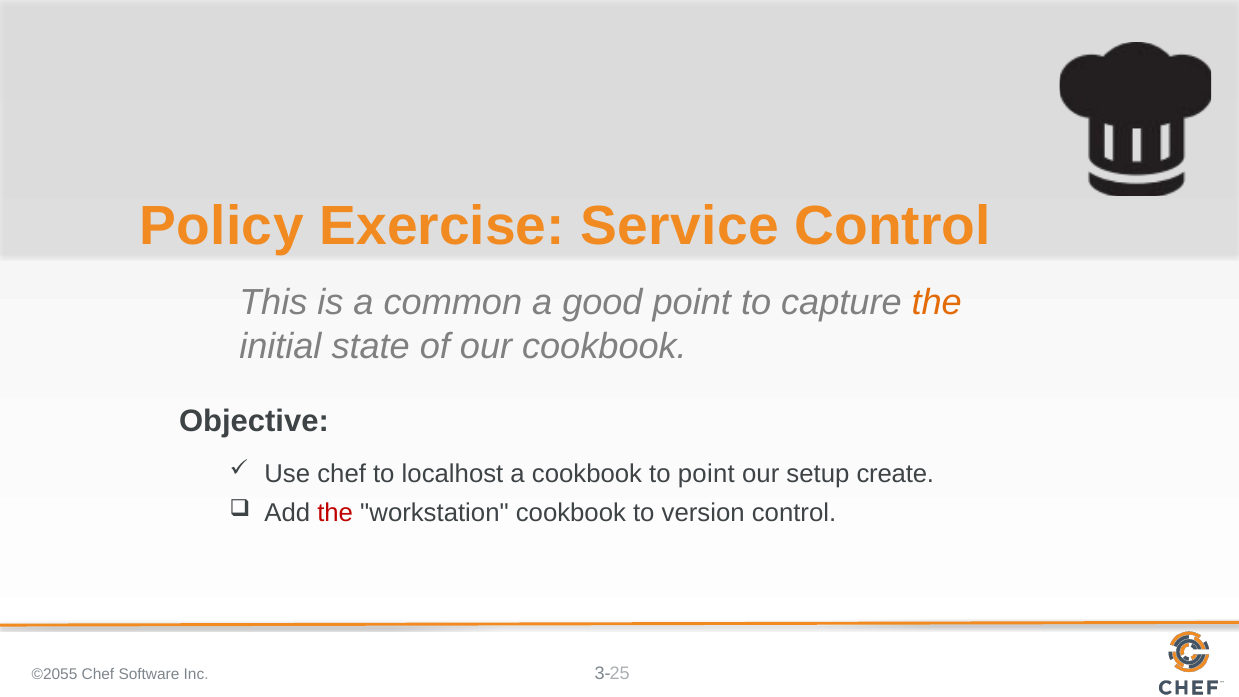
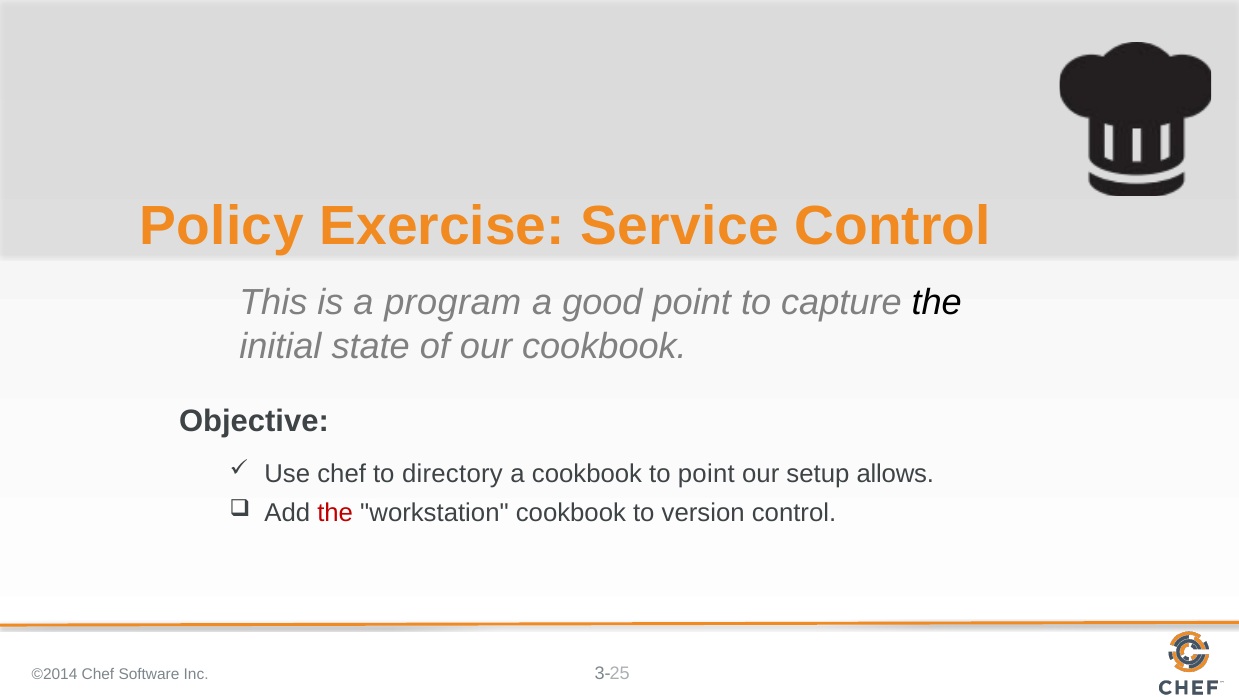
common: common -> program
the at (937, 303) colour: orange -> black
localhost: localhost -> directory
create: create -> allows
©2055: ©2055 -> ©2014
